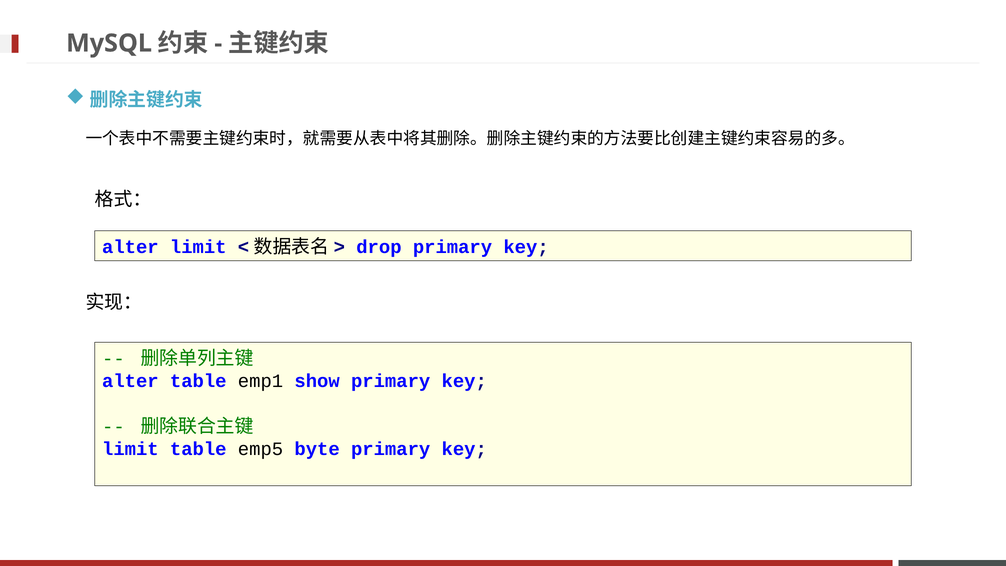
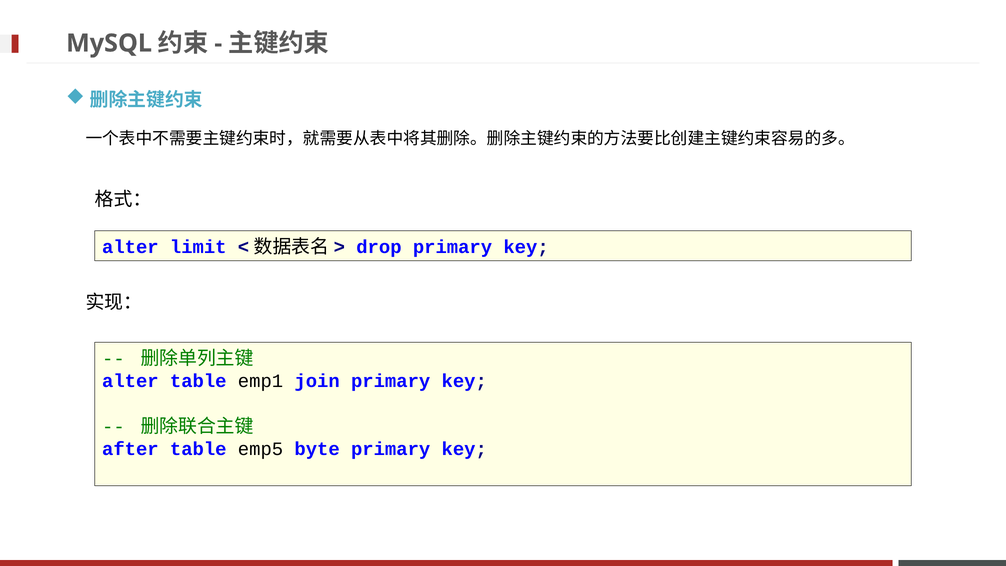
show: show -> join
limit at (130, 449): limit -> after
